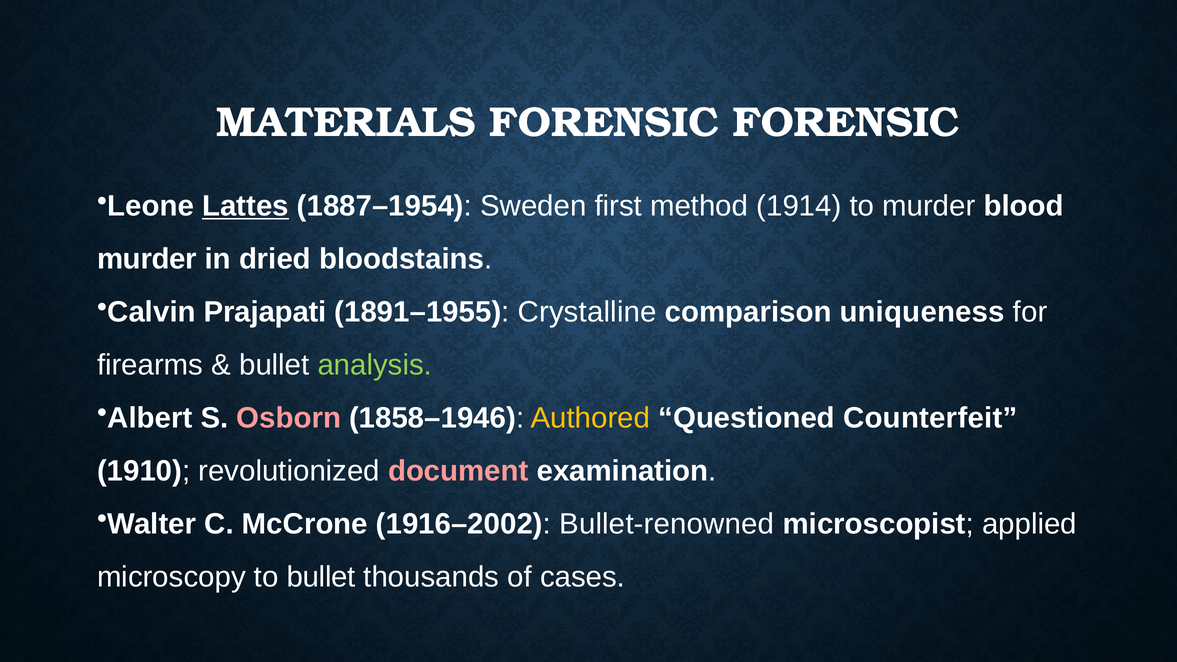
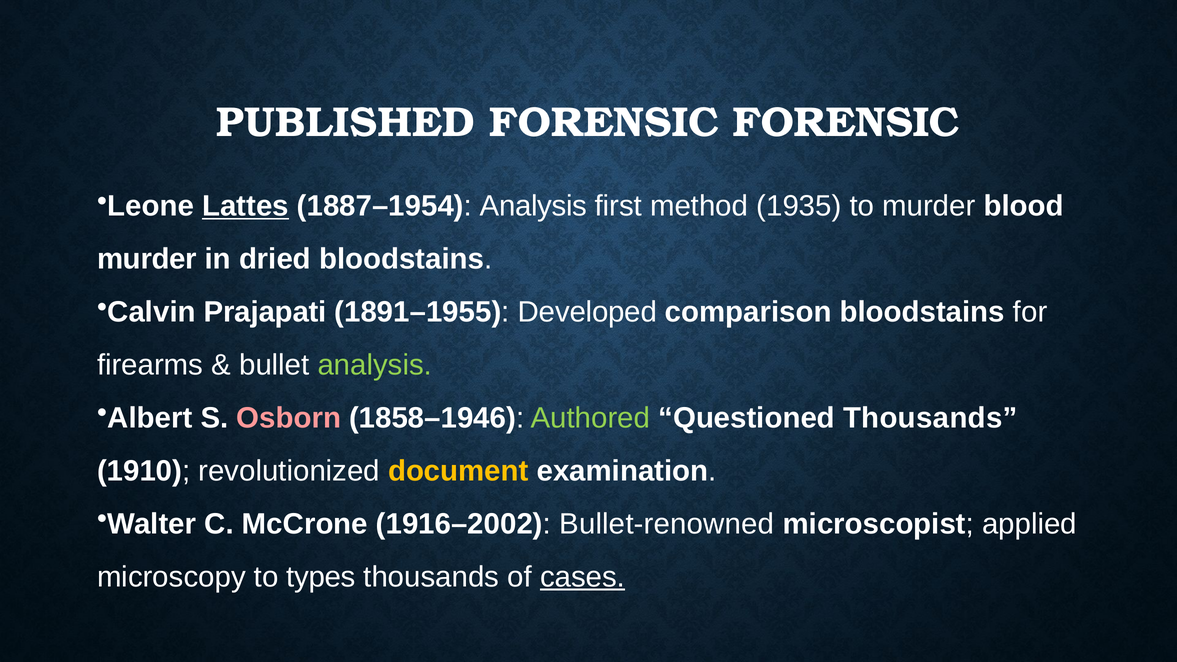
MATERIALS: MATERIALS -> PUBLISHED
1887–1954 Sweden: Sweden -> Analysis
1914: 1914 -> 1935
Crystalline: Crystalline -> Developed
comparison uniqueness: uniqueness -> bloodstains
Authored colour: yellow -> light green
Questioned Counterfeit: Counterfeit -> Thousands
document colour: pink -> yellow
to bullet: bullet -> types
cases underline: none -> present
